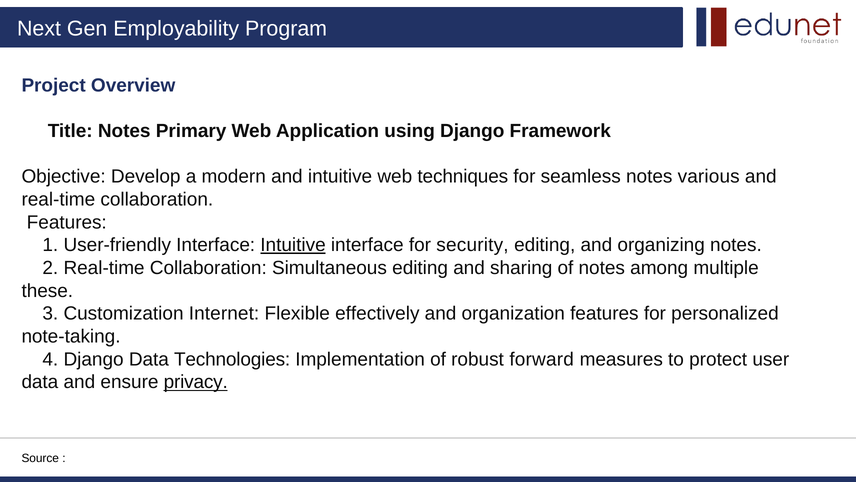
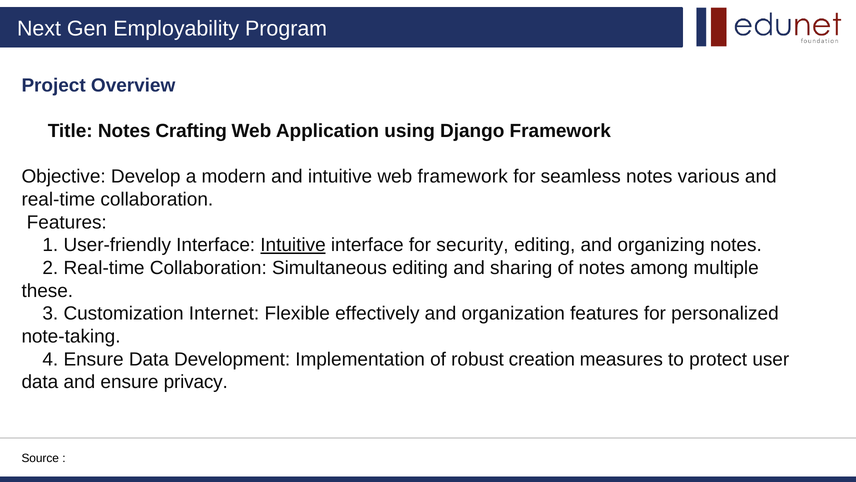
Primary: Primary -> Crafting
web techniques: techniques -> framework
4 Django: Django -> Ensure
Technologies: Technologies -> Development
forward: forward -> creation
privacy underline: present -> none
